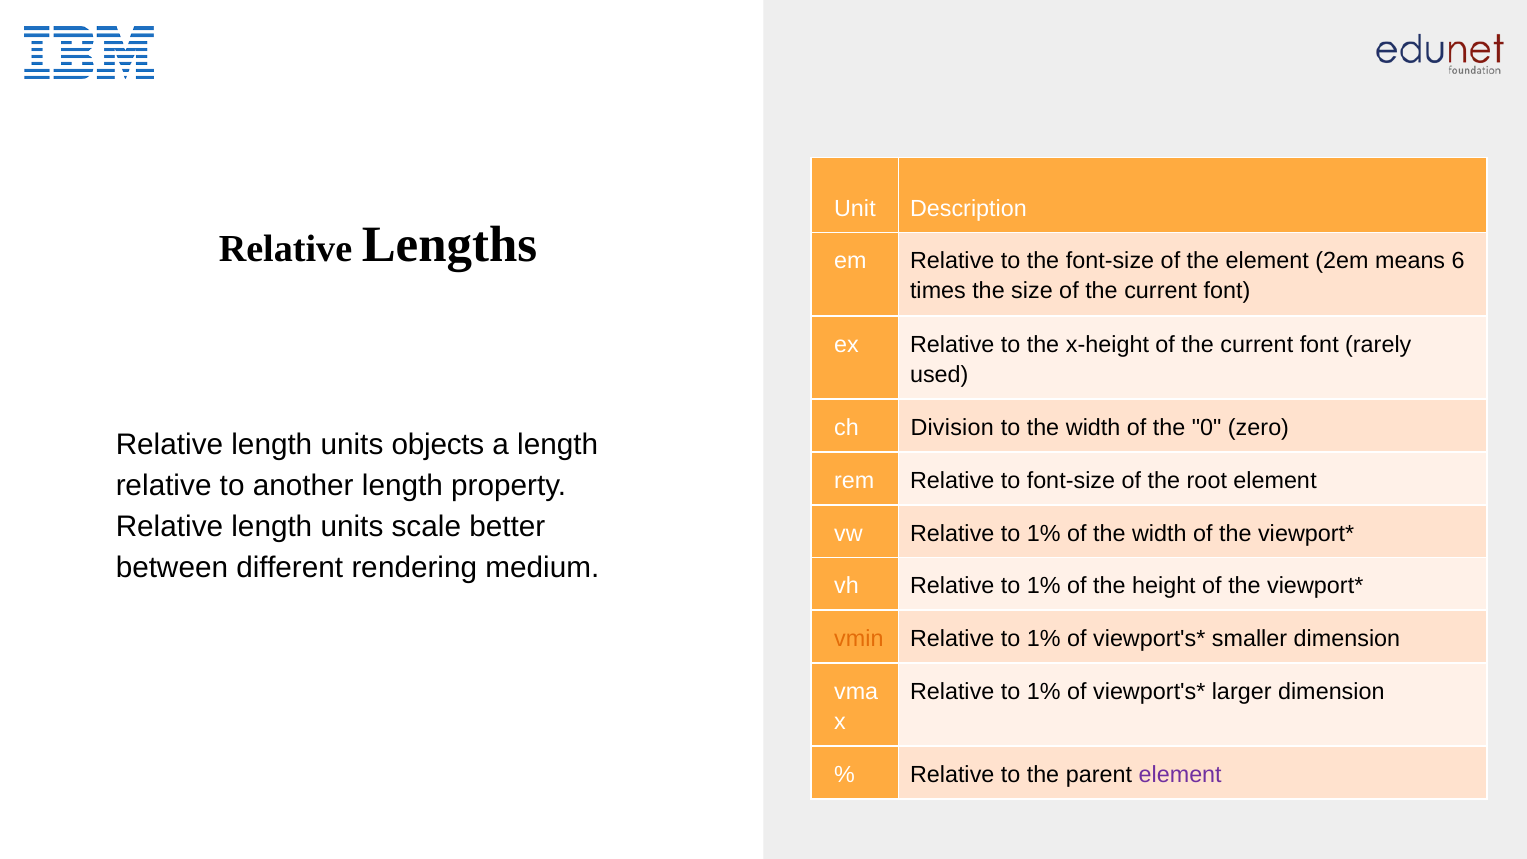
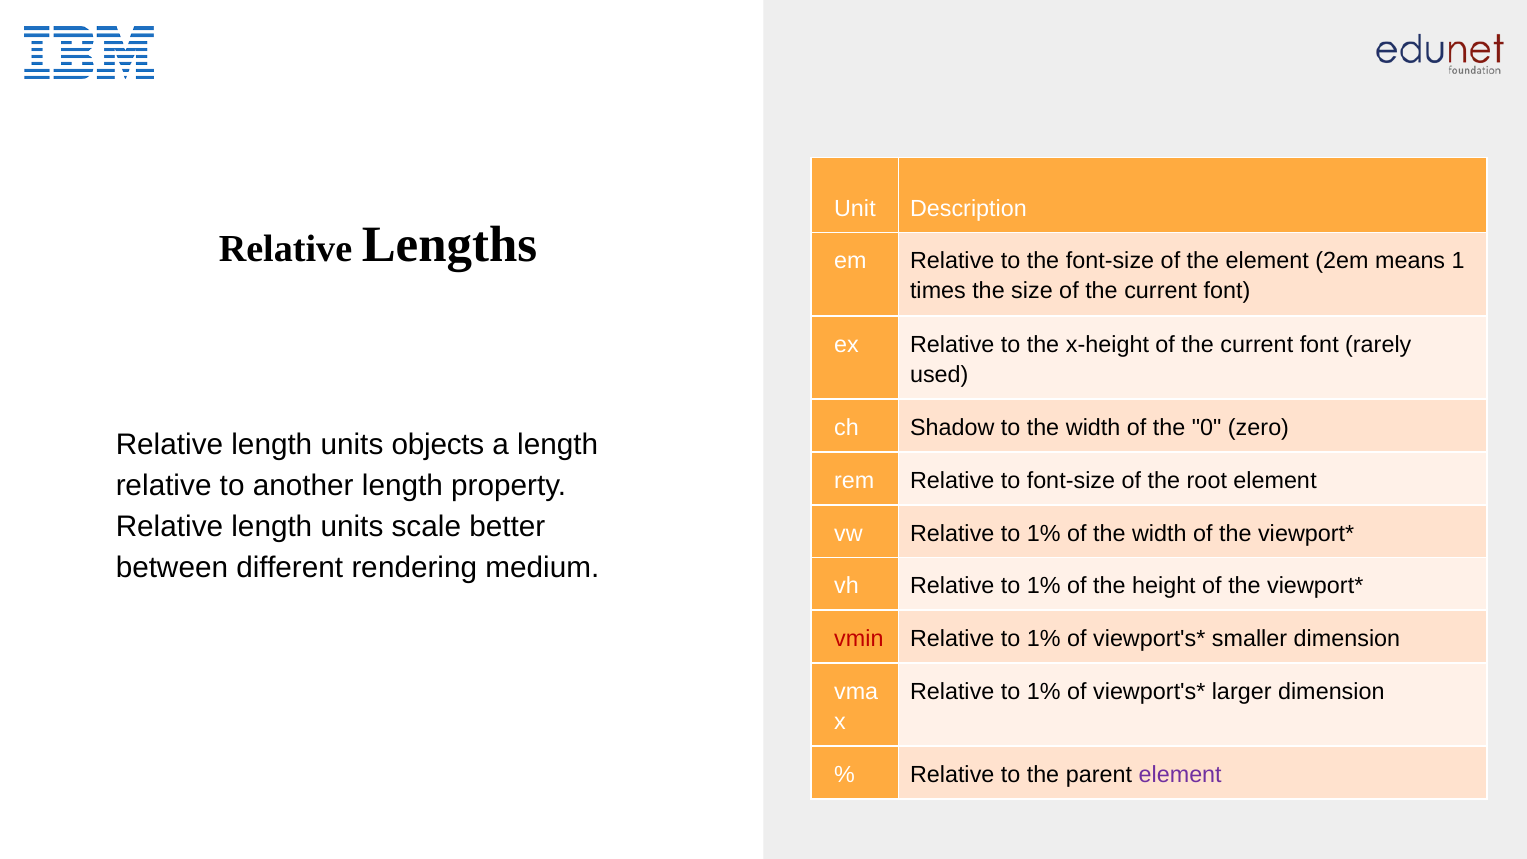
6: 6 -> 1
Division: Division -> Shadow
vmin colour: orange -> red
